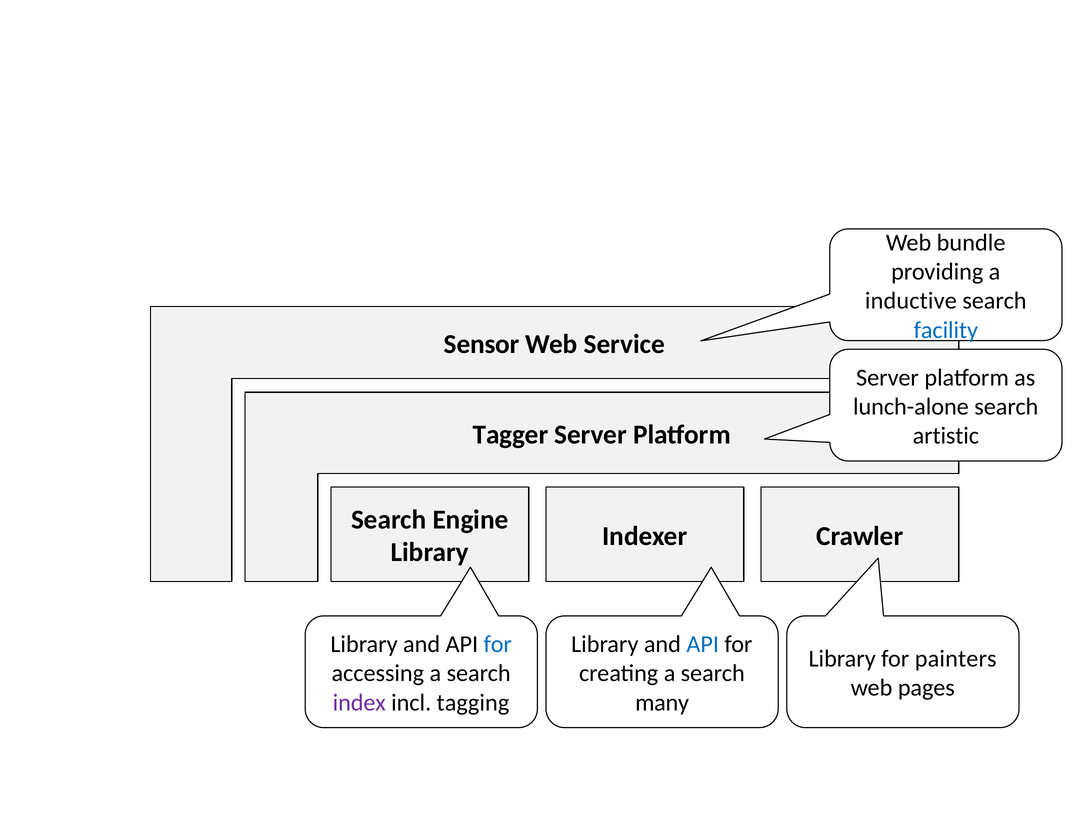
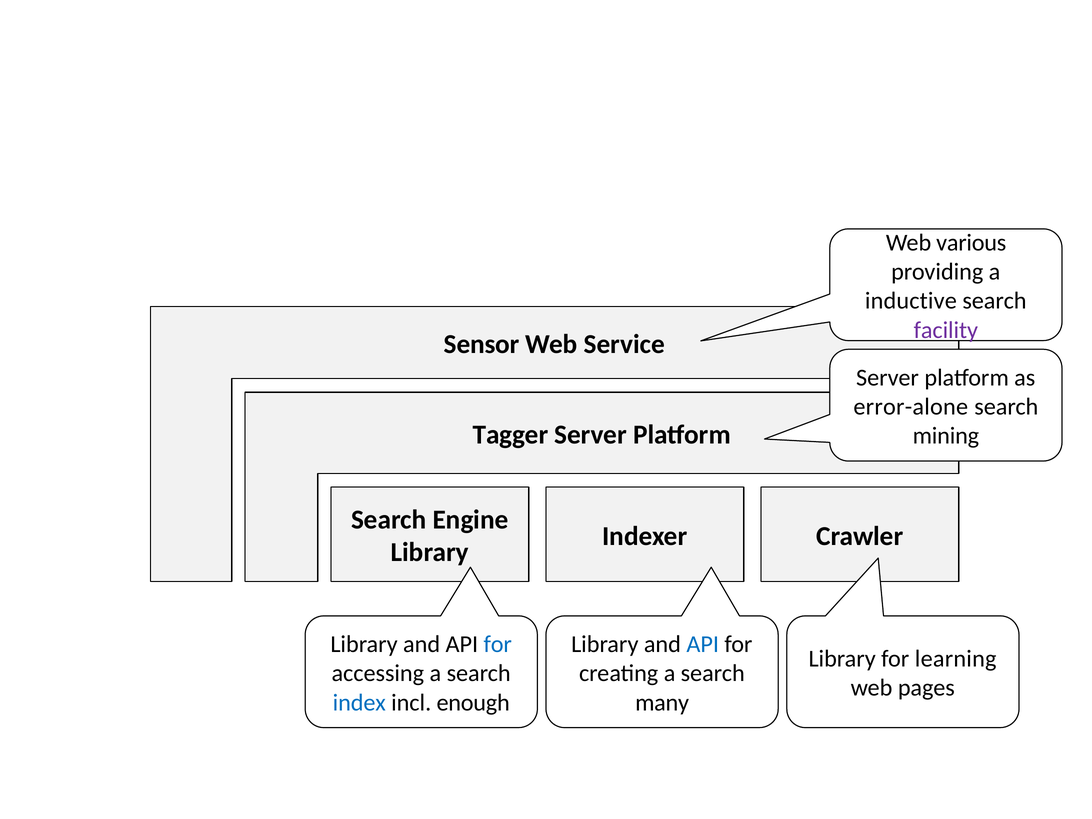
bundle: bundle -> various
facility colour: blue -> purple
lunch-alone: lunch-alone -> error-alone
artistic: artistic -> mining
painters: painters -> learning
index colour: purple -> blue
tagging: tagging -> enough
